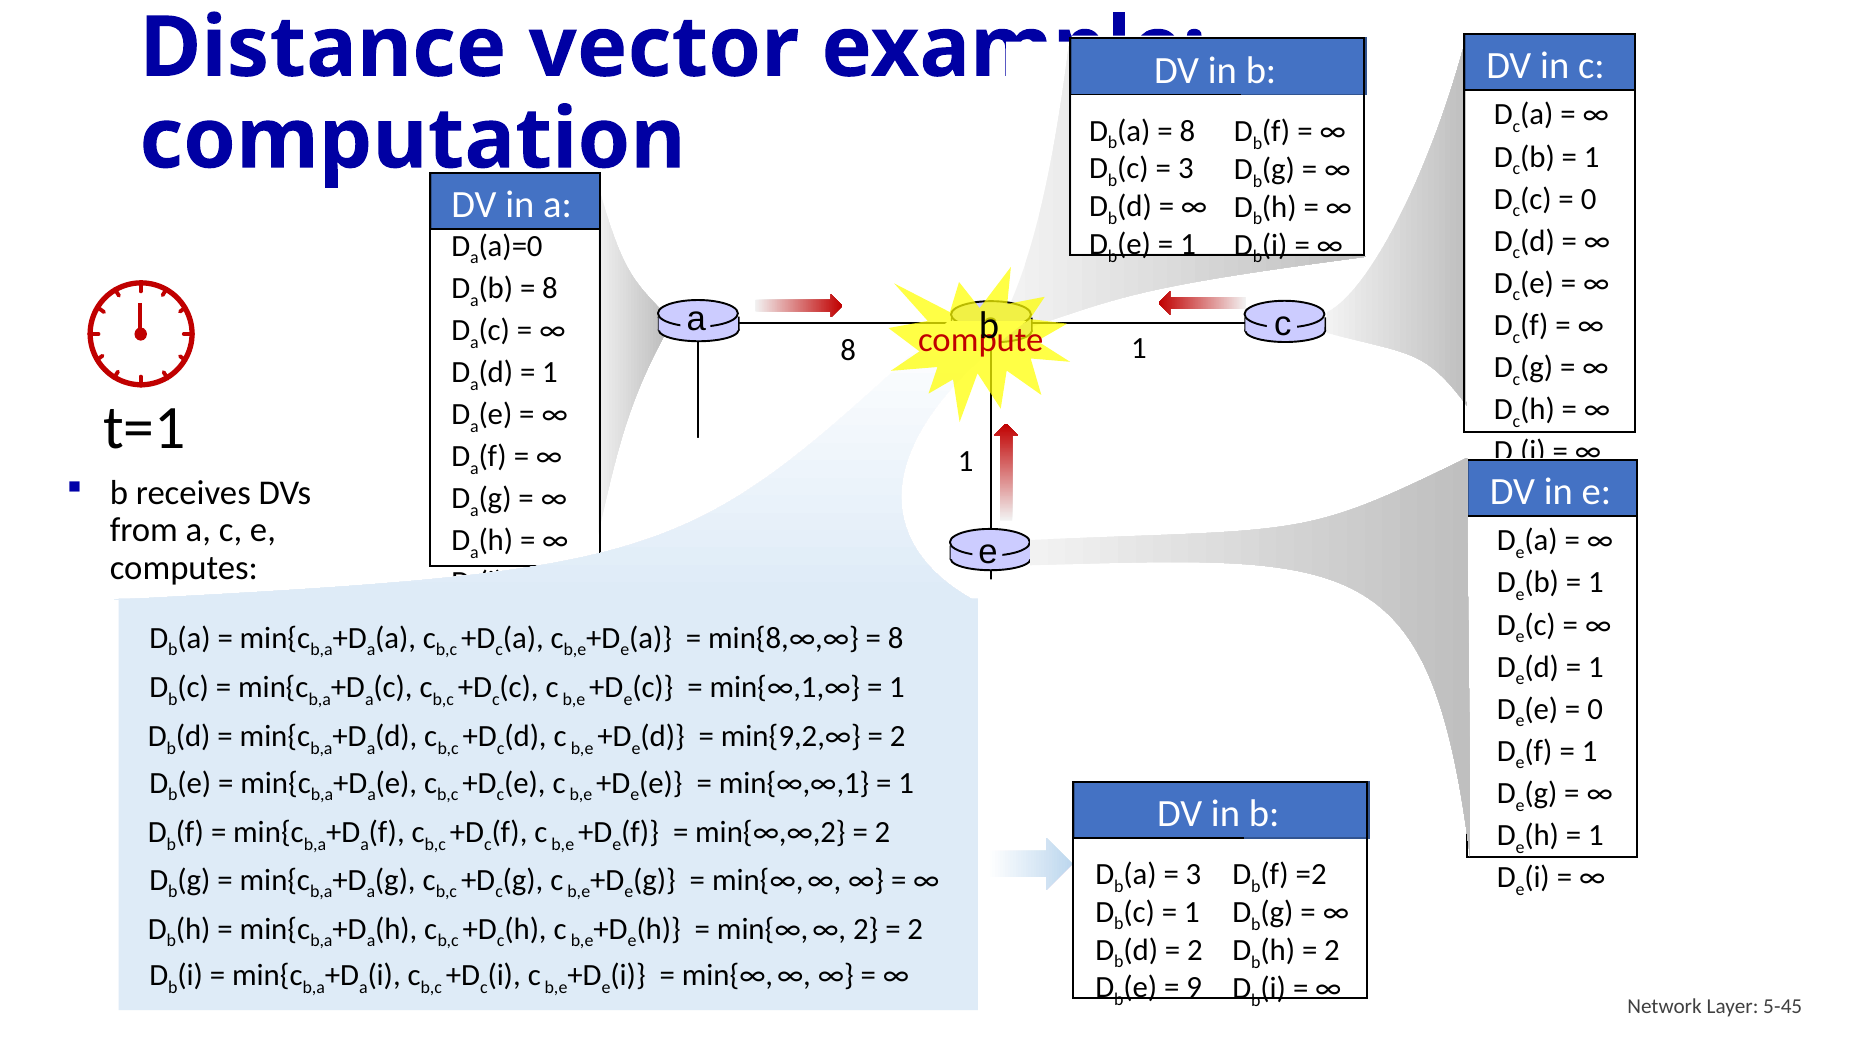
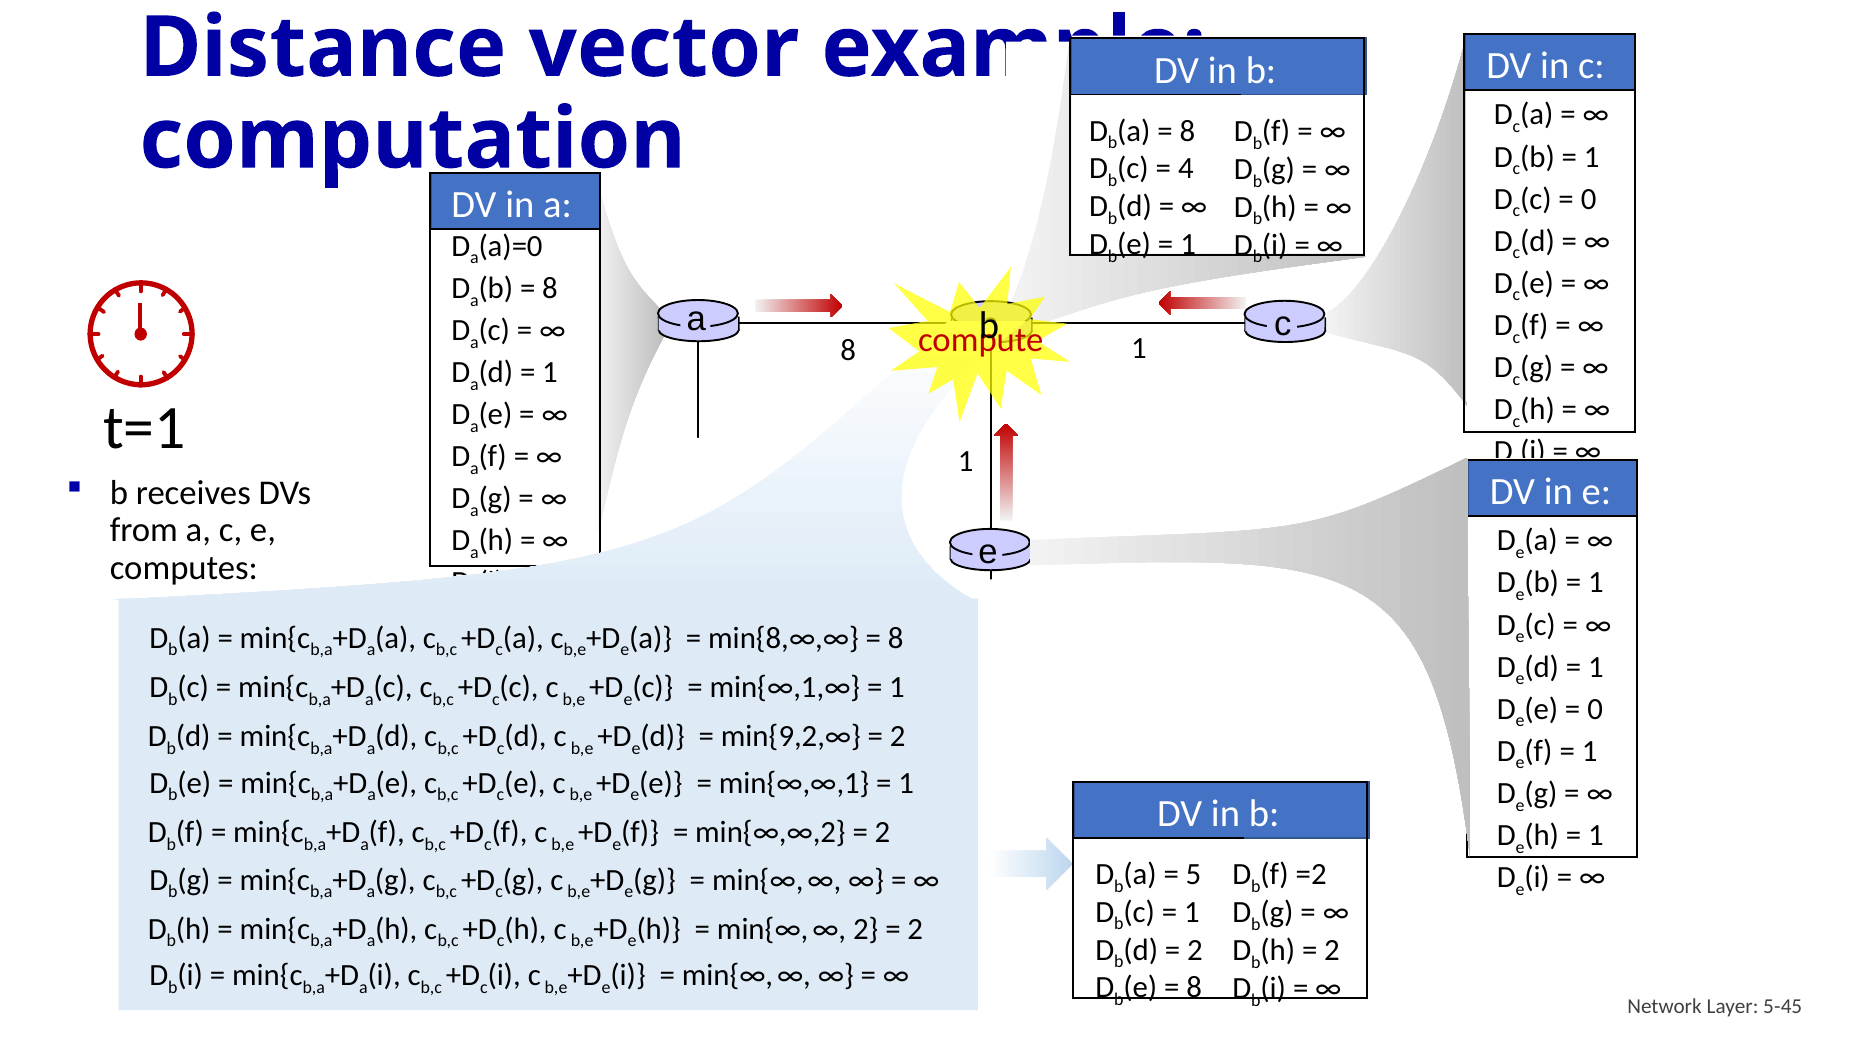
3 at (1186, 169): 3 -> 4
3 at (1194, 874): 3 -> 5
9 at (1194, 988): 9 -> 8
